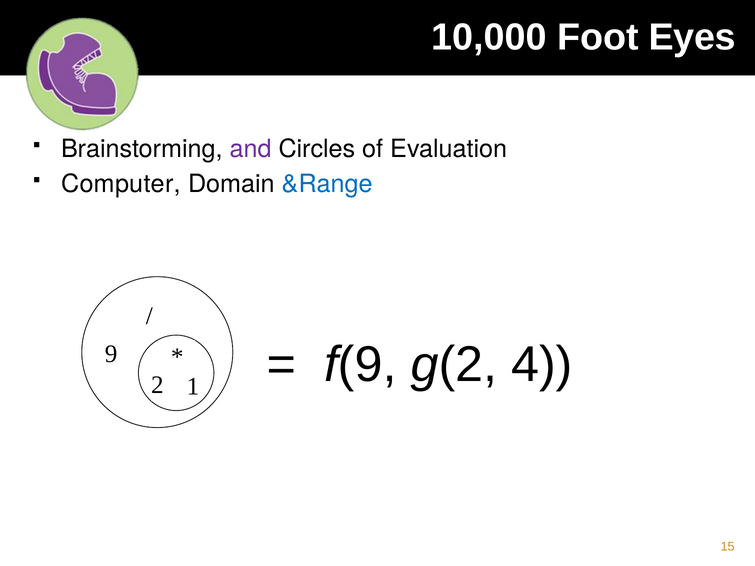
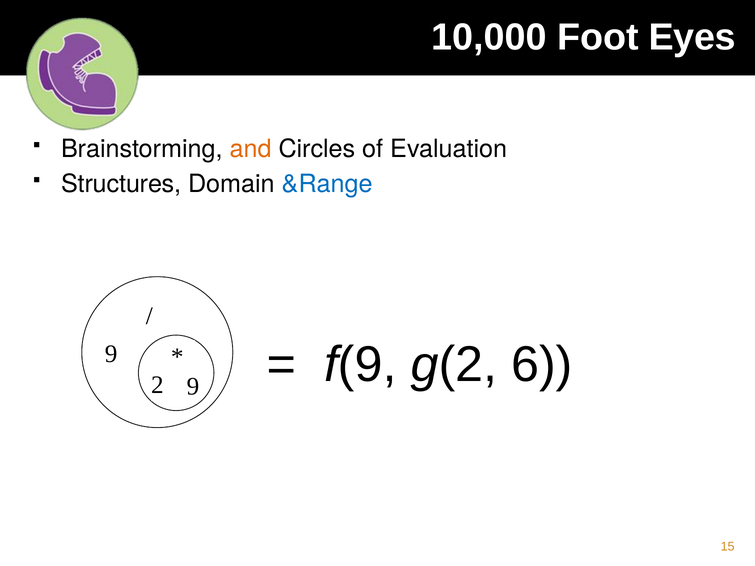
and colour: purple -> orange
Computer: Computer -> Structures
4: 4 -> 6
2 1: 1 -> 9
